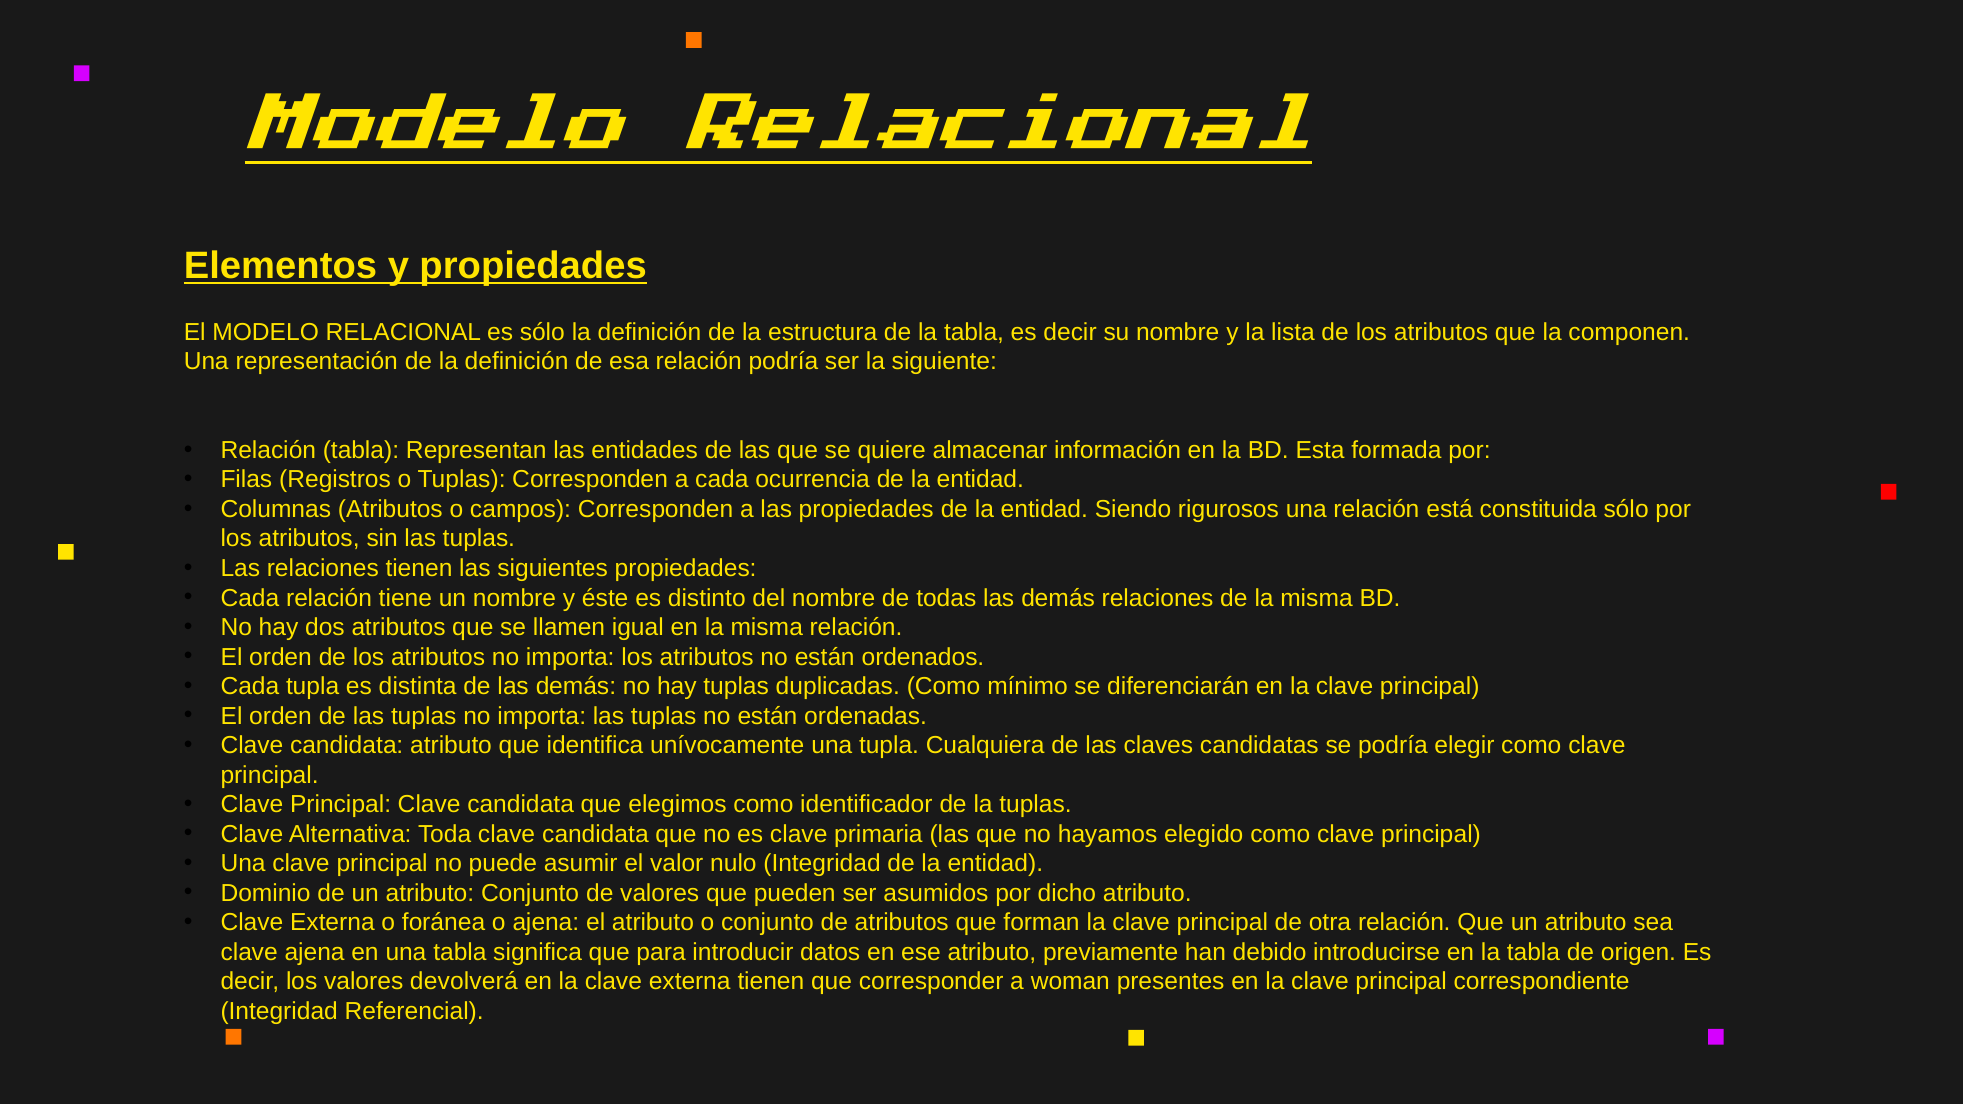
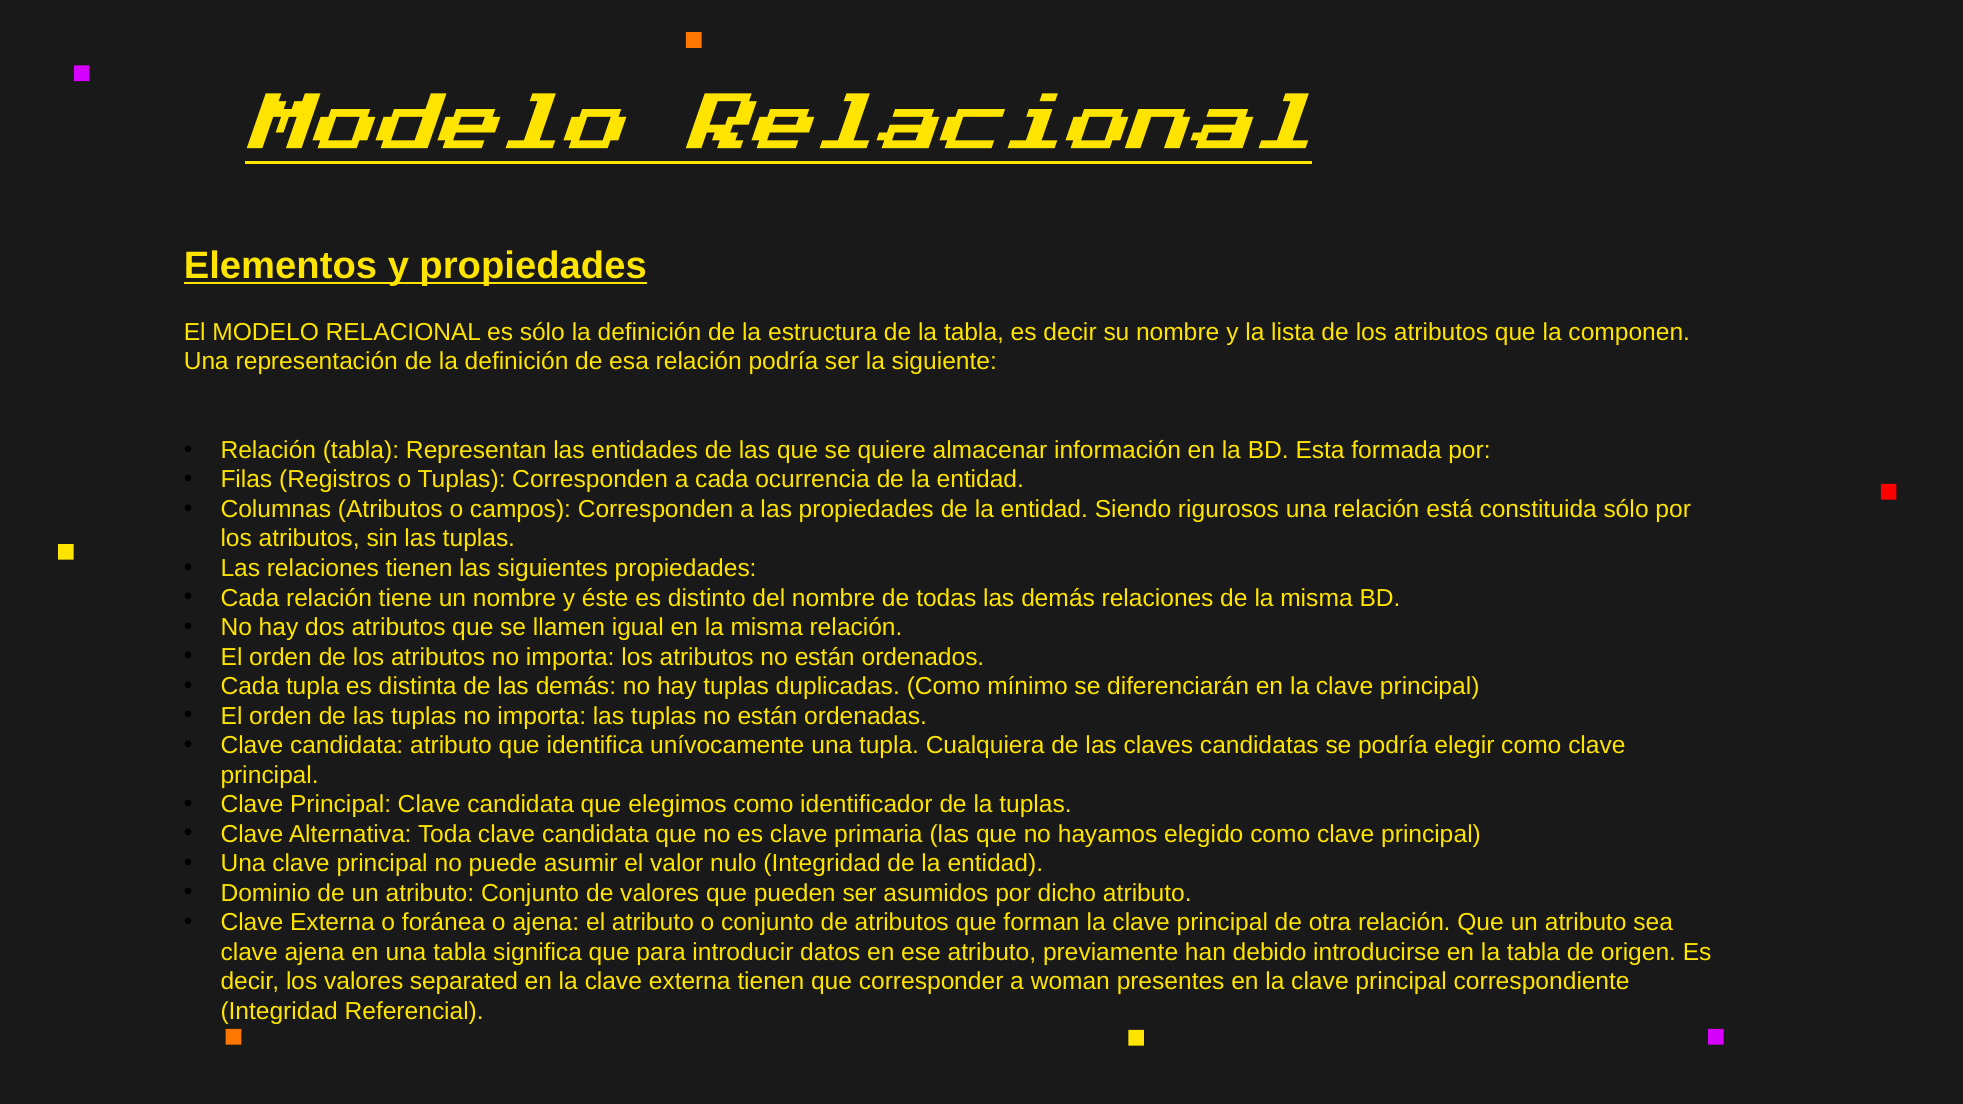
devolverá: devolverá -> separated
